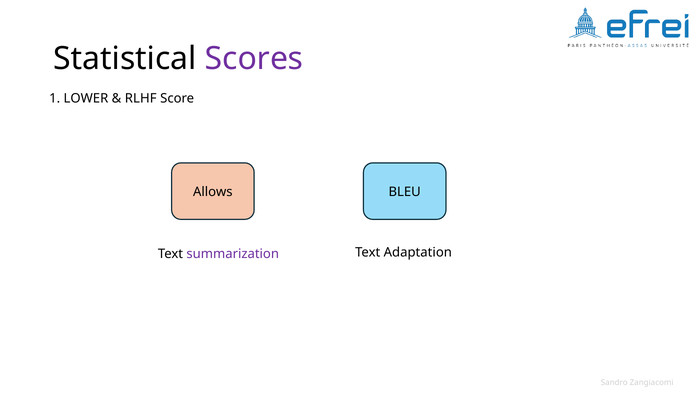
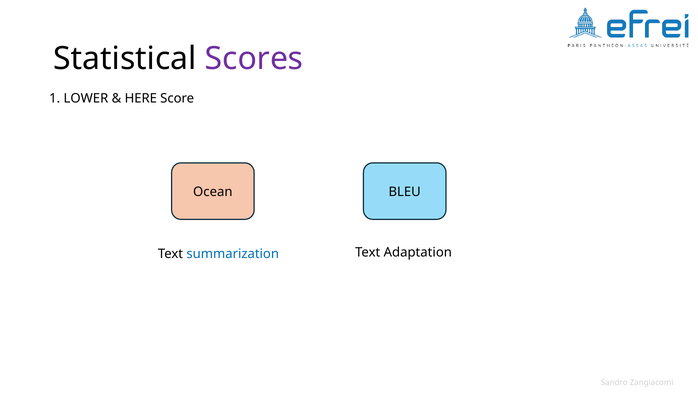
RLHF: RLHF -> HERE
Allows: Allows -> Ocean
summarization colour: purple -> blue
